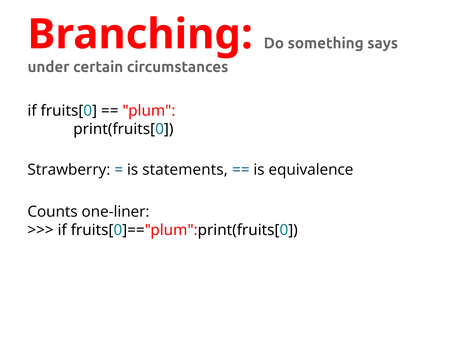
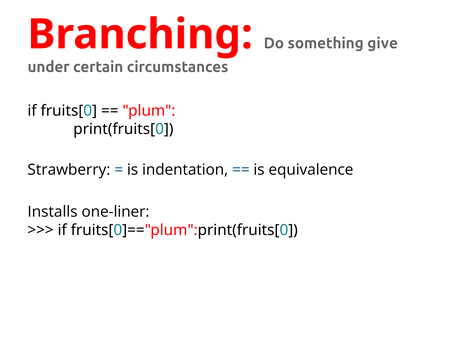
says: says -> give
statements: statements -> indentation
Counts: Counts -> Installs
